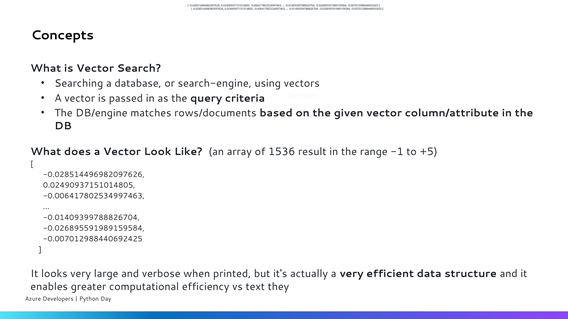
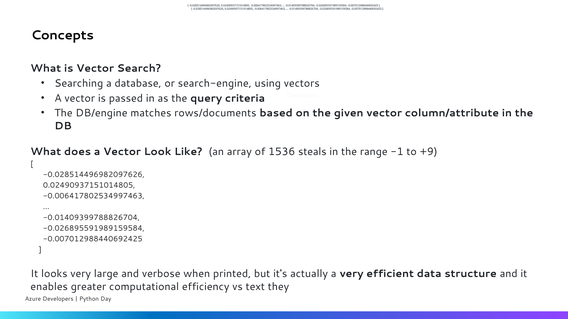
result: result -> steals
+5: +5 -> +9
